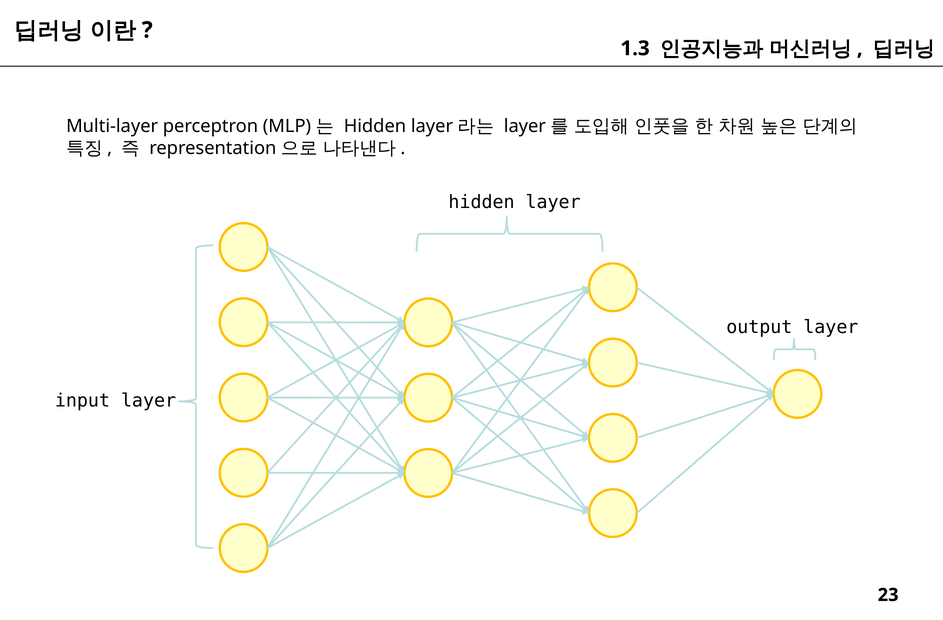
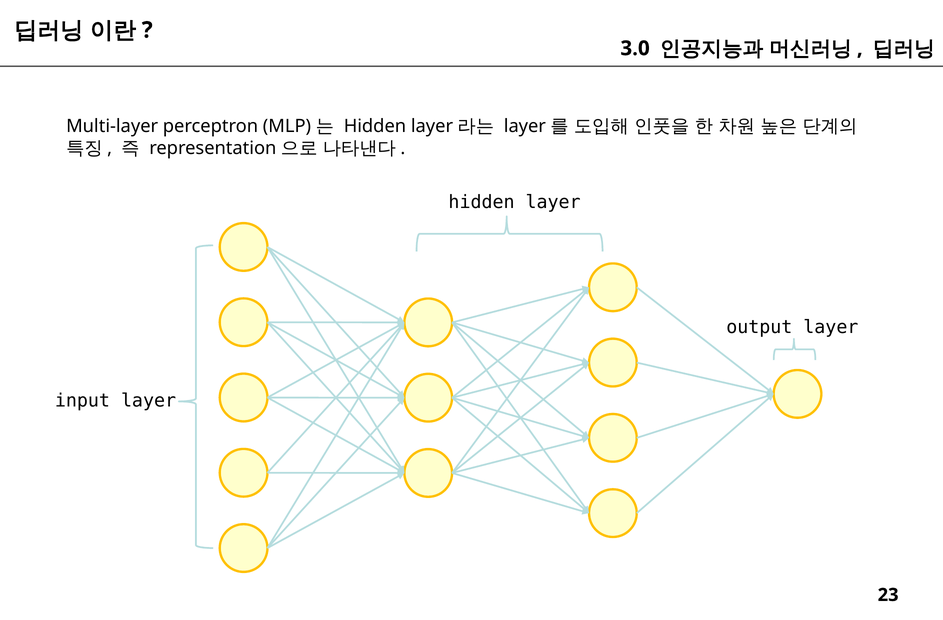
1.3: 1.3 -> 3.0
